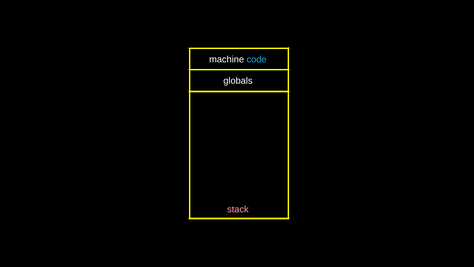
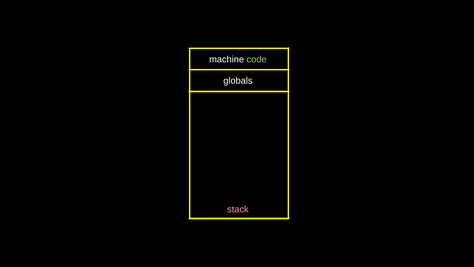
code colour: light blue -> light green
